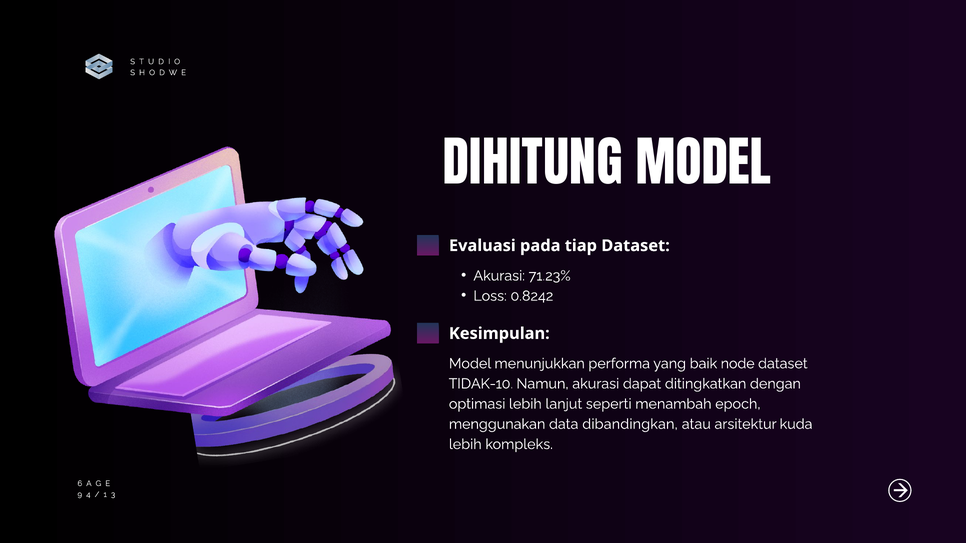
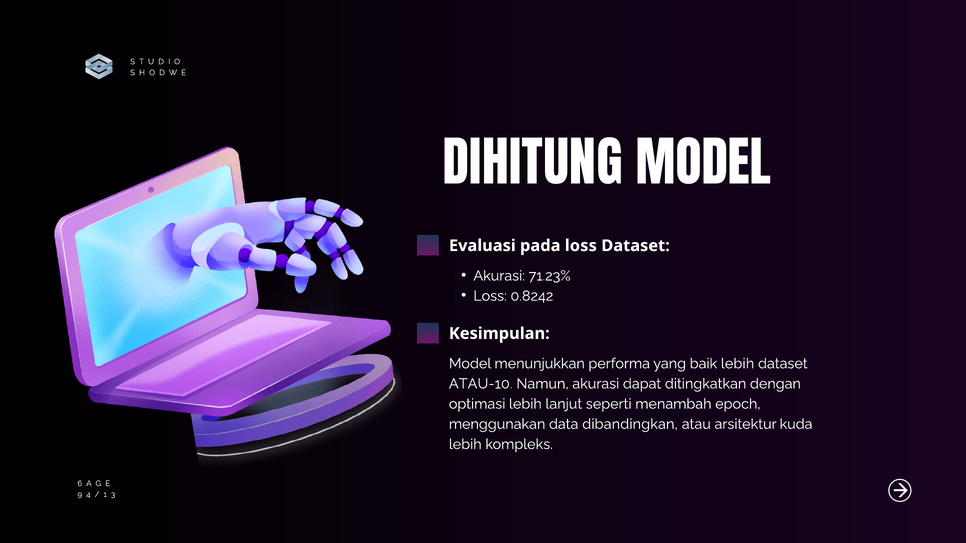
pada tiap: tiap -> loss
baik node: node -> lebih
TIDAK-10: TIDAK-10 -> ATAU-10
